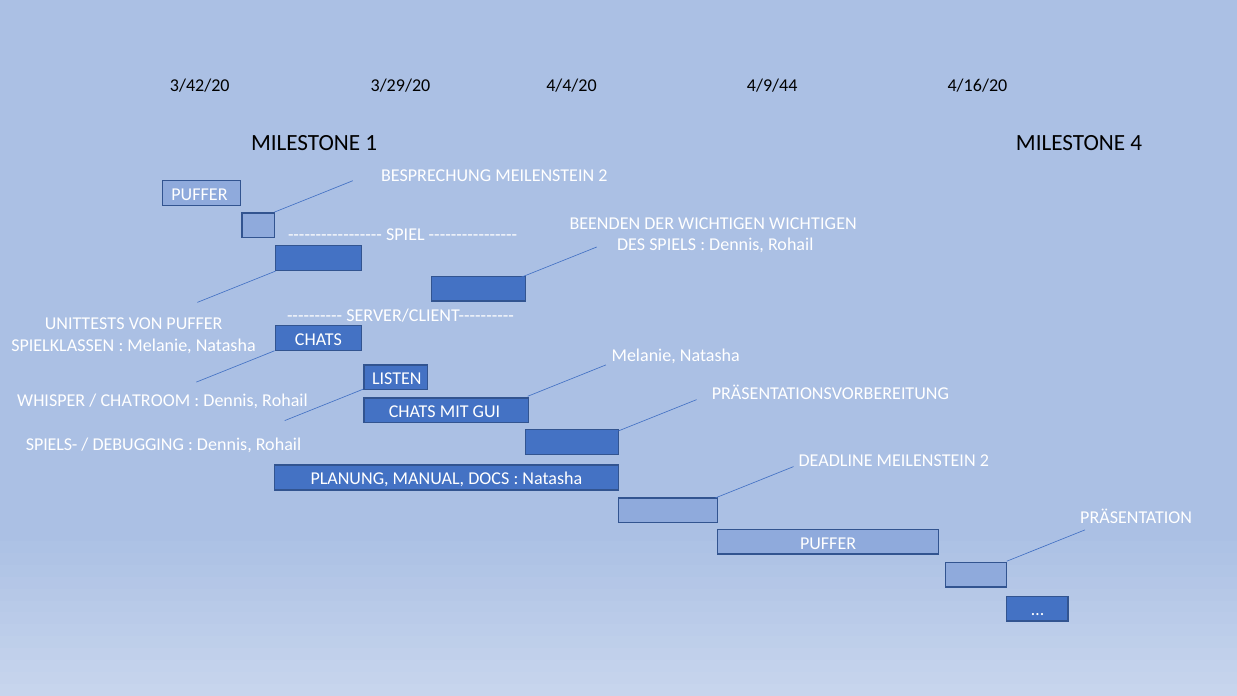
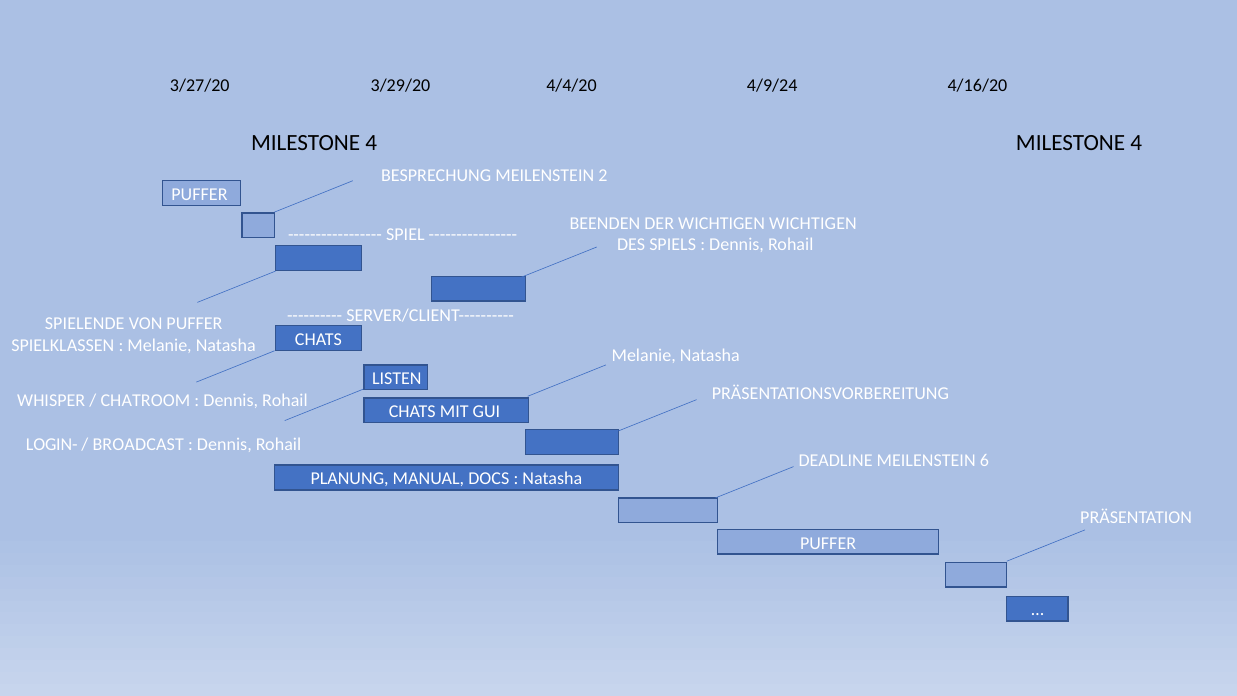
3/42/20: 3/42/20 -> 3/27/20
4/9/44: 4/9/44 -> 4/9/24
1 at (371, 143): 1 -> 4
UNITTESTS: UNITTESTS -> SPIELENDE
SPIELS-: SPIELS- -> LOGIN-
DEBUGGING: DEBUGGING -> BROADCAST
DEADLINE MEILENSTEIN 2: 2 -> 6
